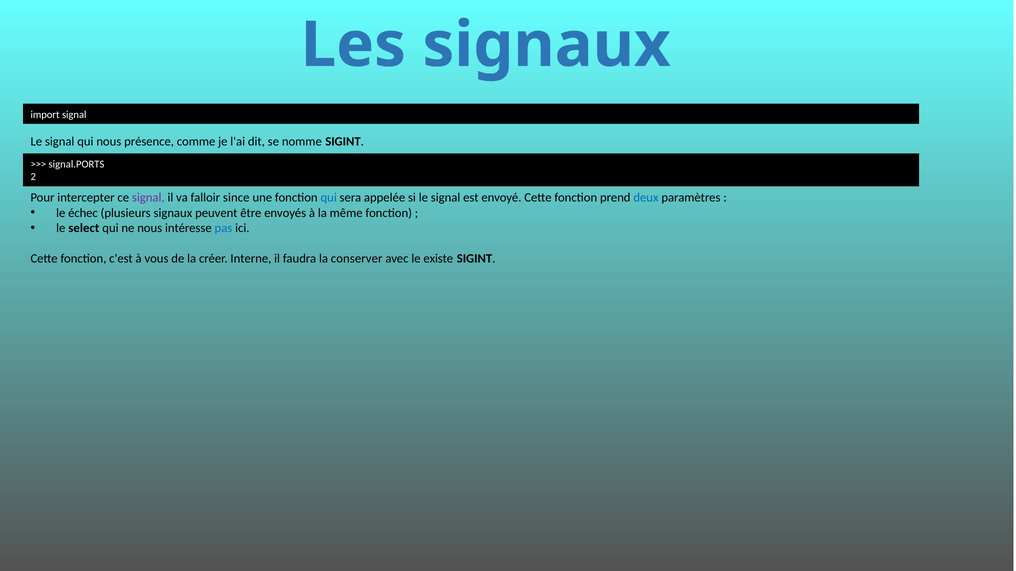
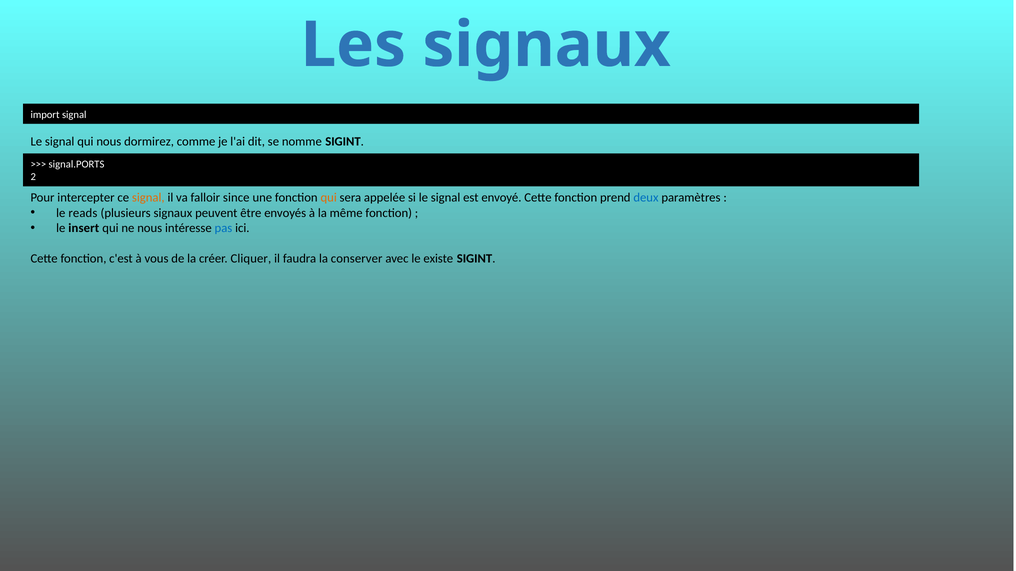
présence: présence -> dormirez
signal at (148, 198) colour: purple -> orange
qui at (329, 198) colour: blue -> orange
échec: échec -> reads
select: select -> insert
Interne: Interne -> Cliquer
